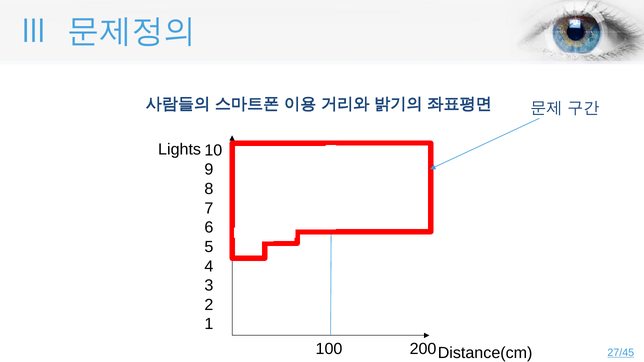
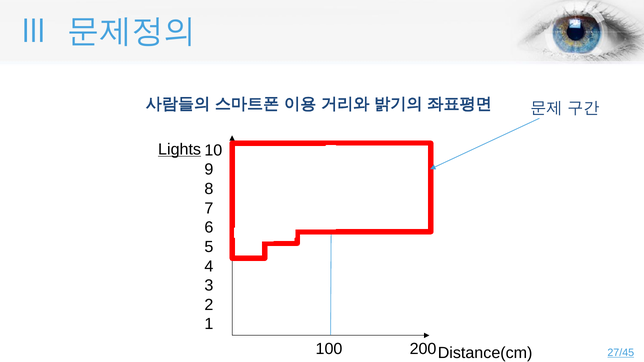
Lights underline: none -> present
